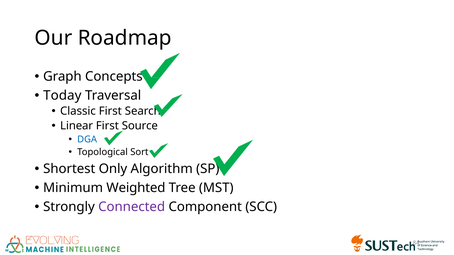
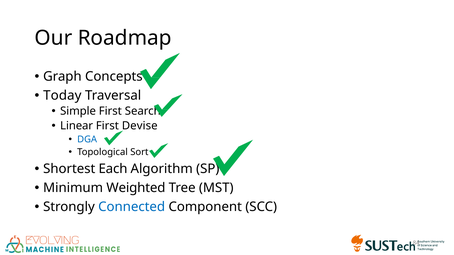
Classic: Classic -> Simple
Source: Source -> Devise
Only: Only -> Each
Connected colour: purple -> blue
